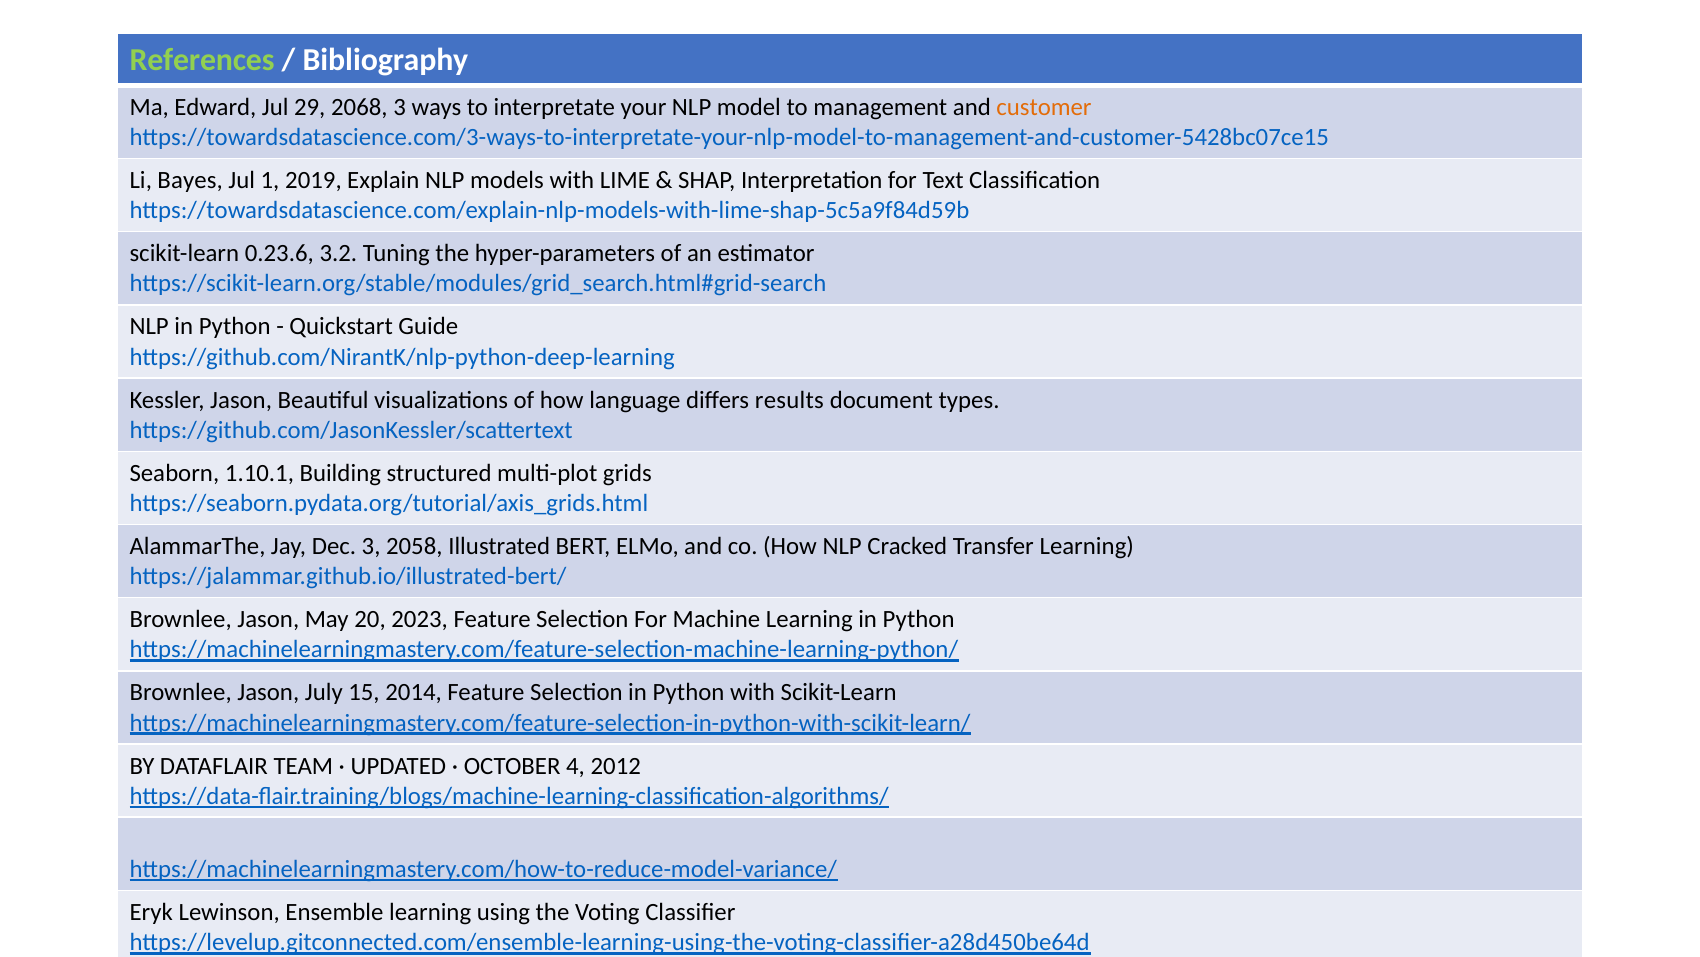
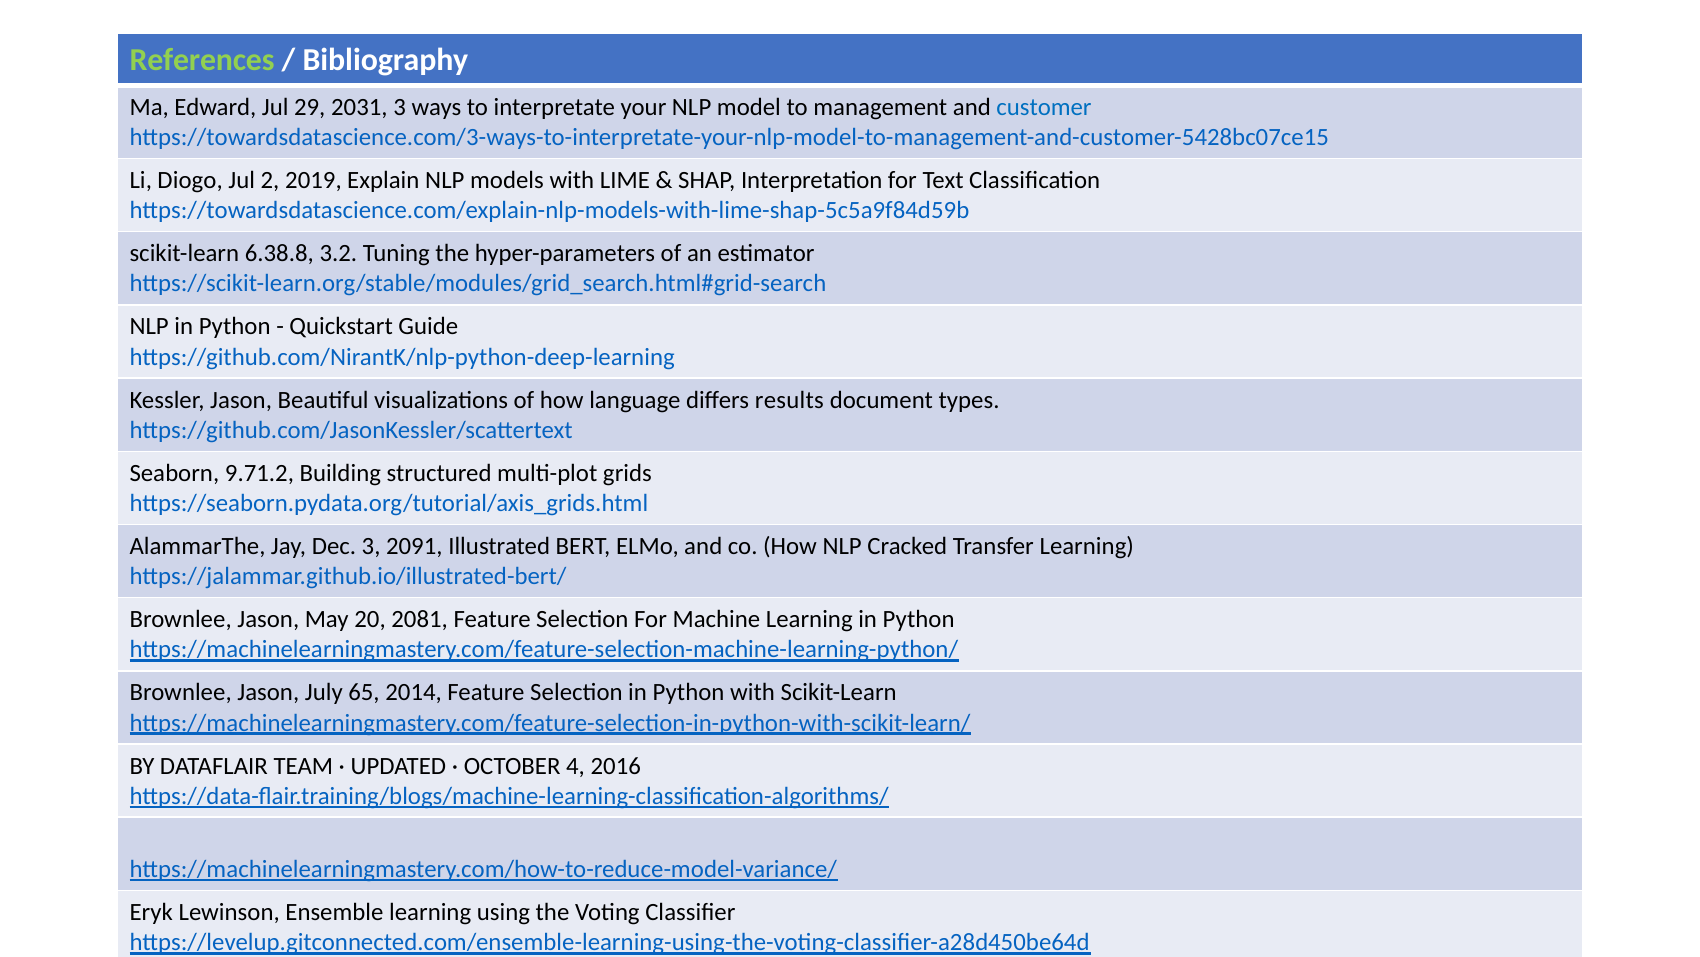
2068: 2068 -> 2031
customer colour: orange -> blue
Bayes: Bayes -> Diogo
1: 1 -> 2
0.23.6: 0.23.6 -> 6.38.8
1.10.1: 1.10.1 -> 9.71.2
2058: 2058 -> 2091
2023: 2023 -> 2081
15: 15 -> 65
2012: 2012 -> 2016
